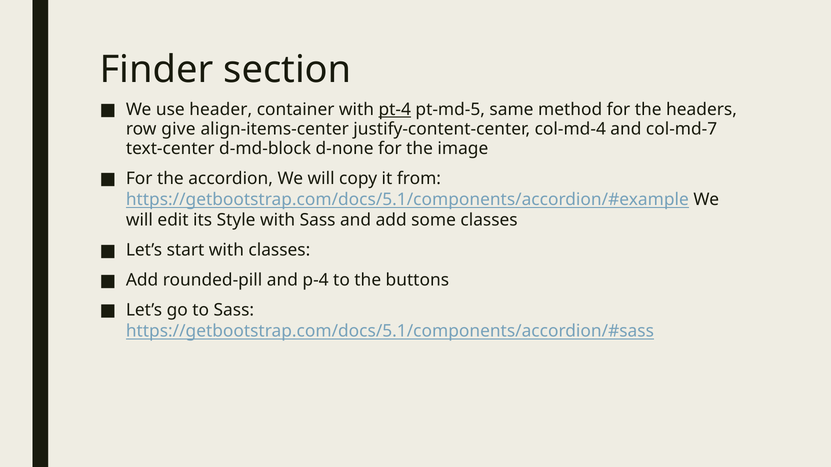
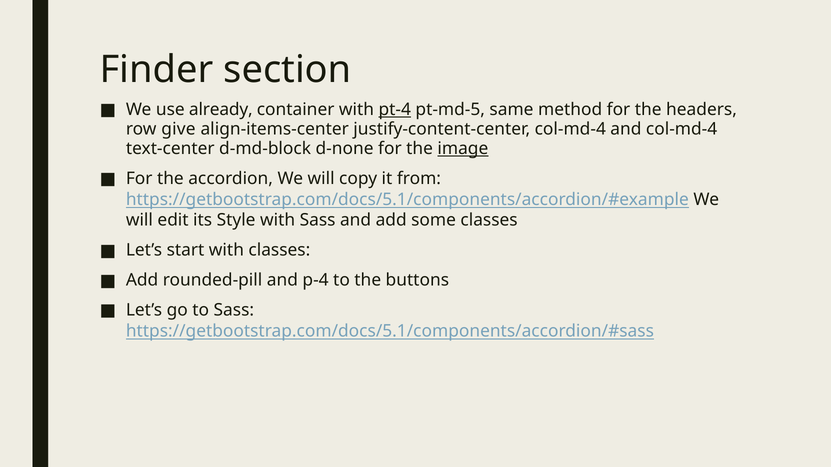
header: header -> already
and col-md-7: col-md-7 -> col-md-4
image underline: none -> present
